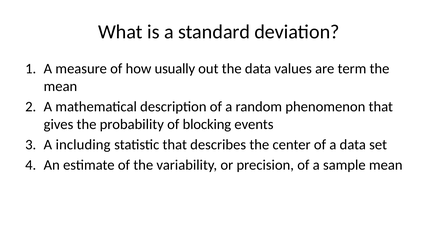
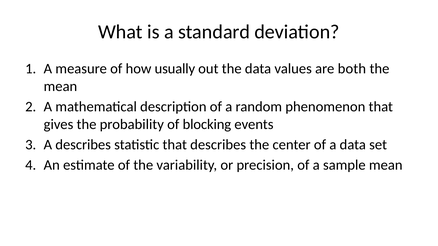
term: term -> both
A including: including -> describes
